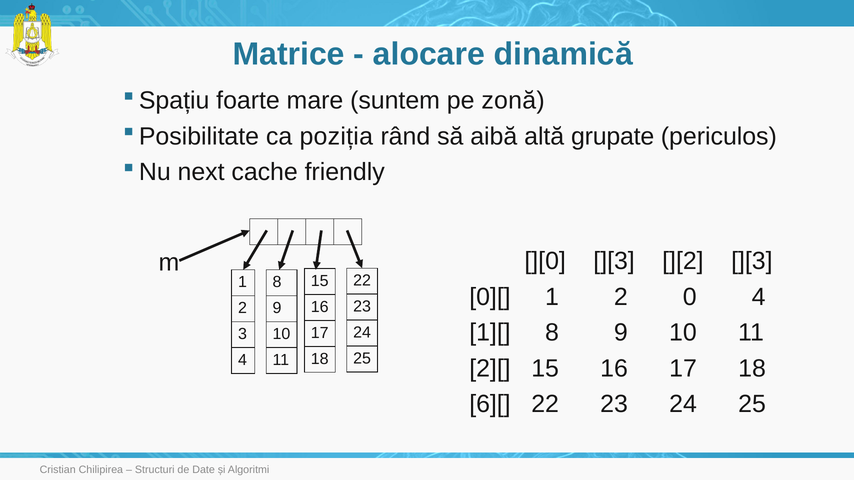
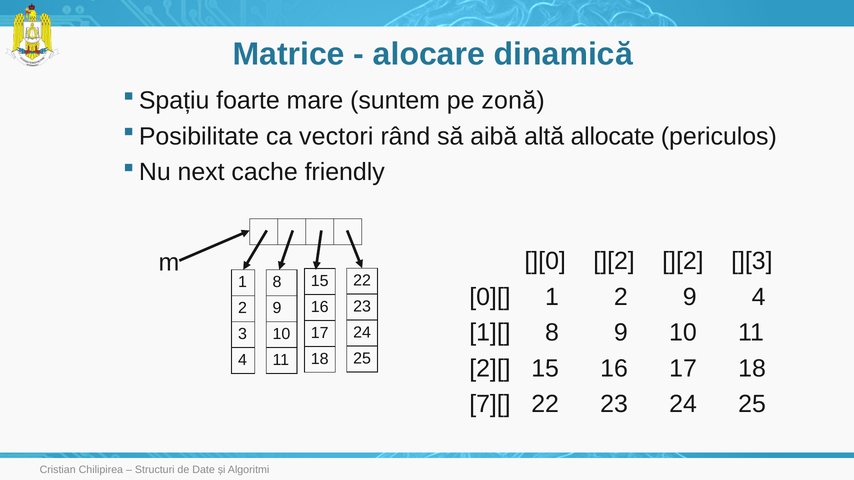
poziția: poziția -> vectori
grupate: grupate -> allocate
][0 ][3: ][3 -> ][2
2 0: 0 -> 9
6][: 6][ -> 7][
